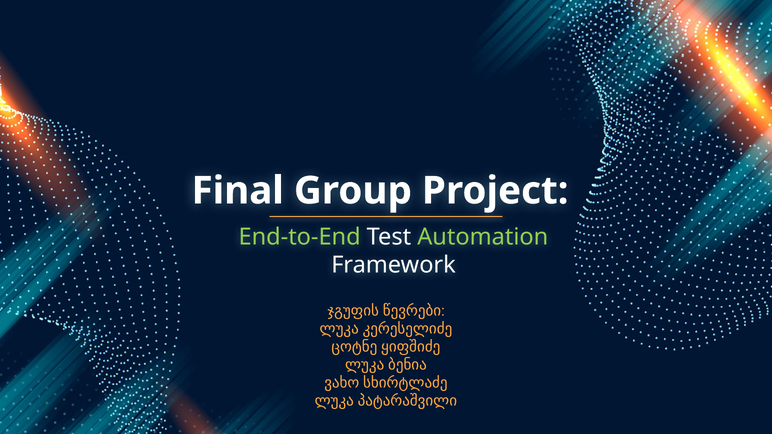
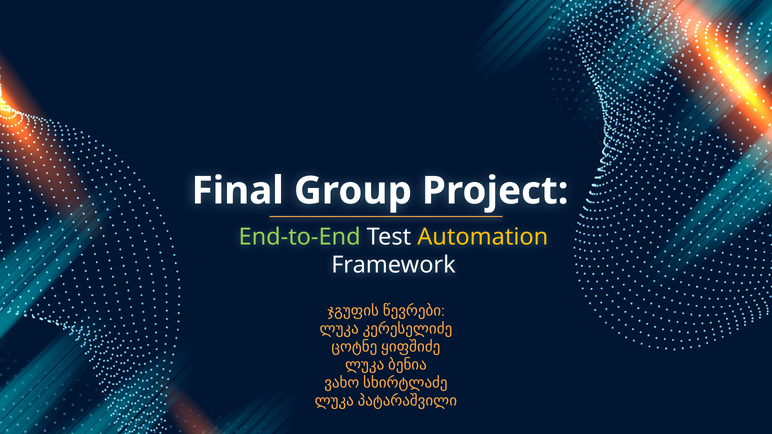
Automation colour: light green -> yellow
